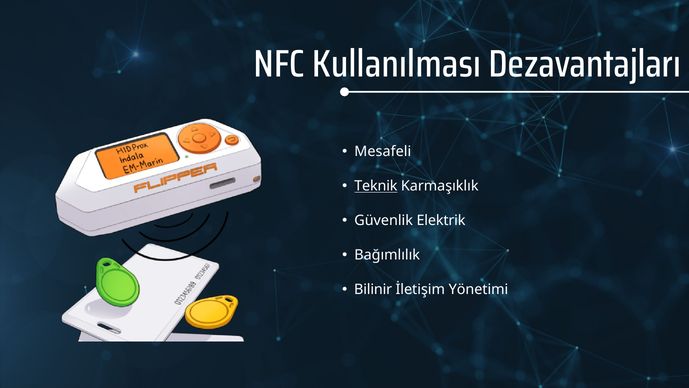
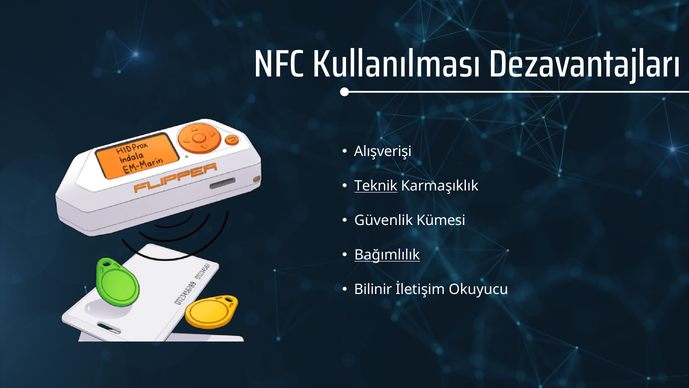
Mesafeli: Mesafeli -> Alışverişi
Elektrik: Elektrik -> Kümesi
Bağımlılık underline: none -> present
Yönetimi: Yönetimi -> Okuyucu
